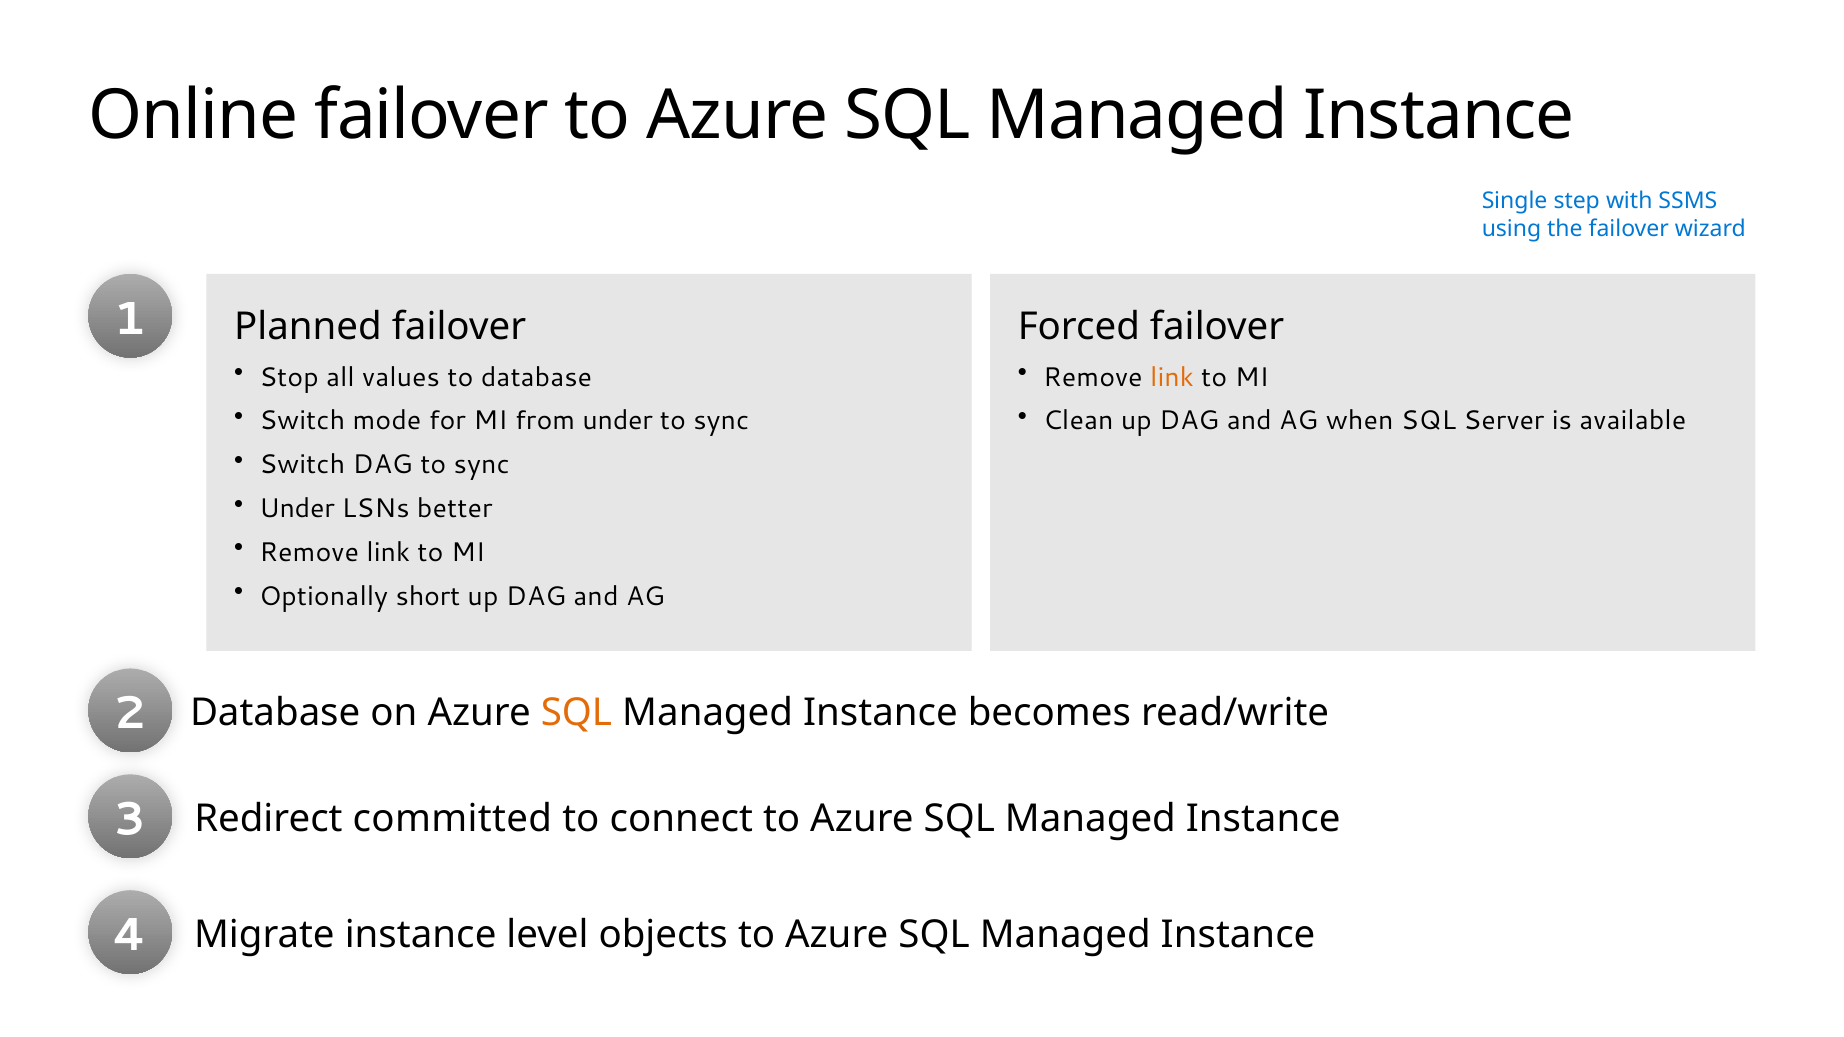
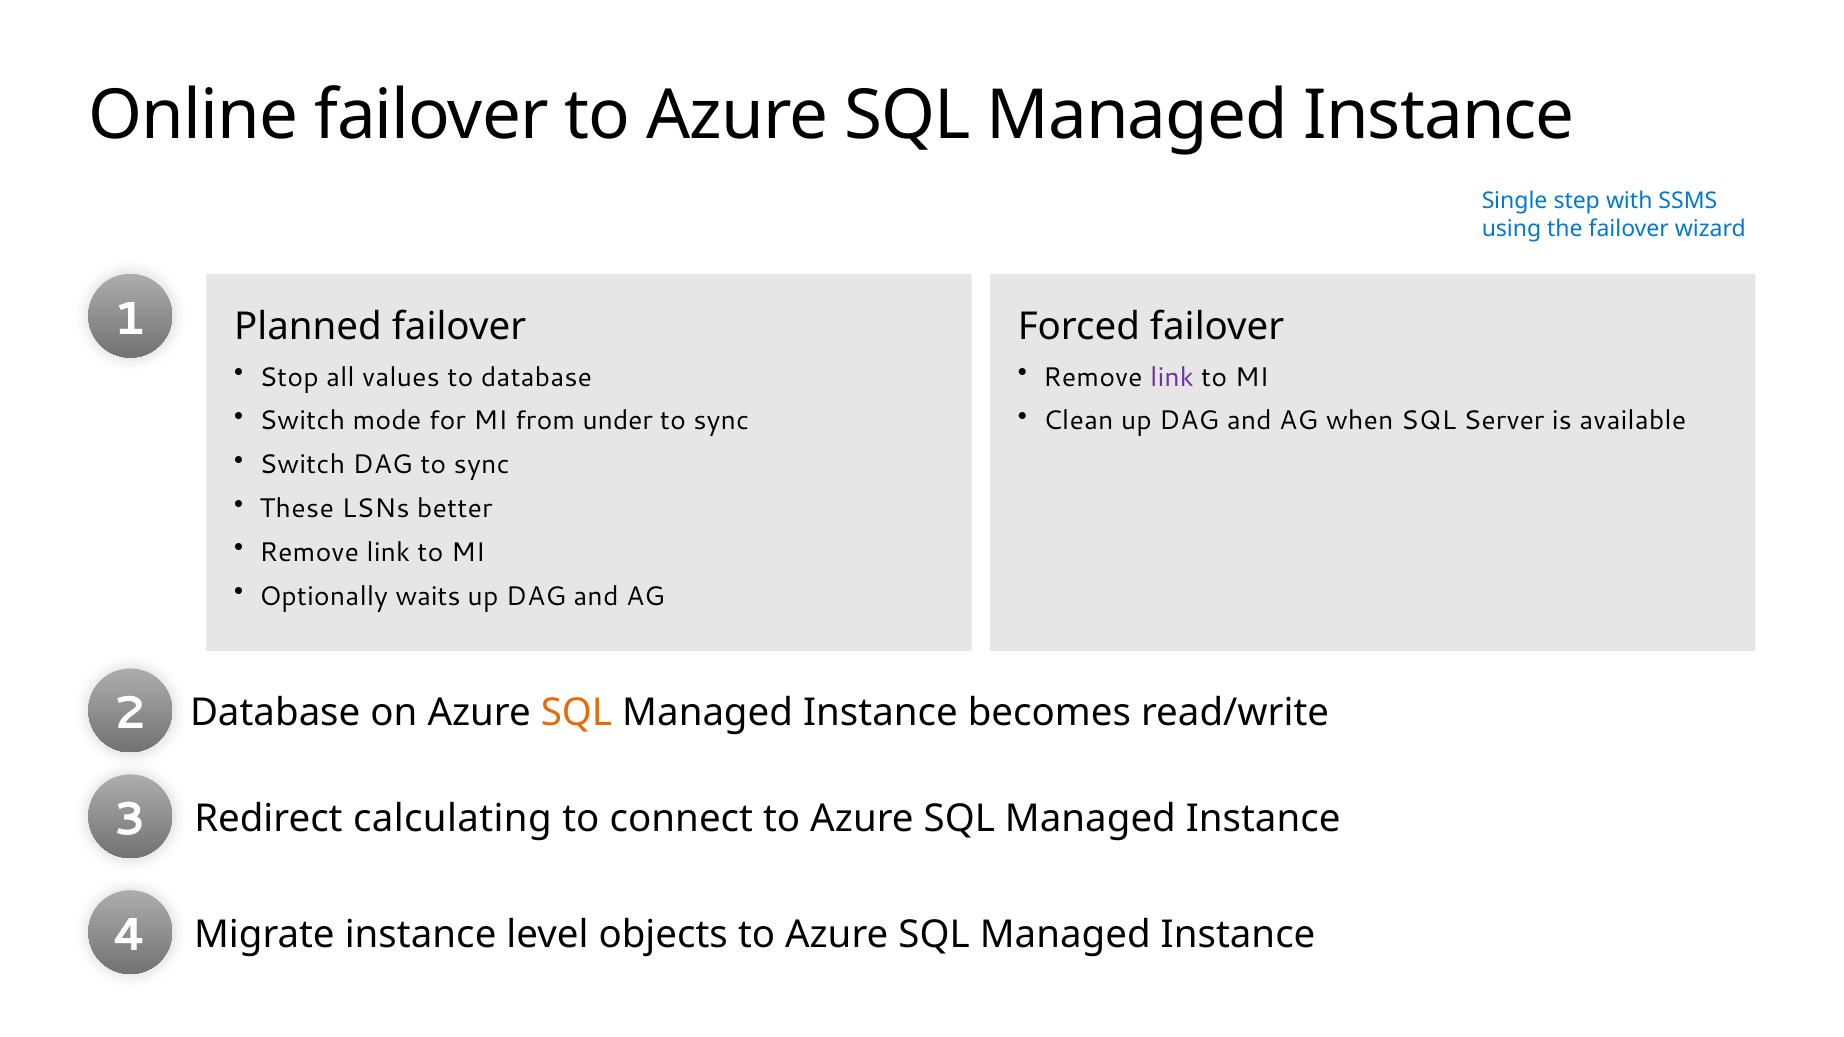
link at (1172, 377) colour: orange -> purple
Under at (297, 509): Under -> These
short: short -> waits
committed: committed -> calculating
